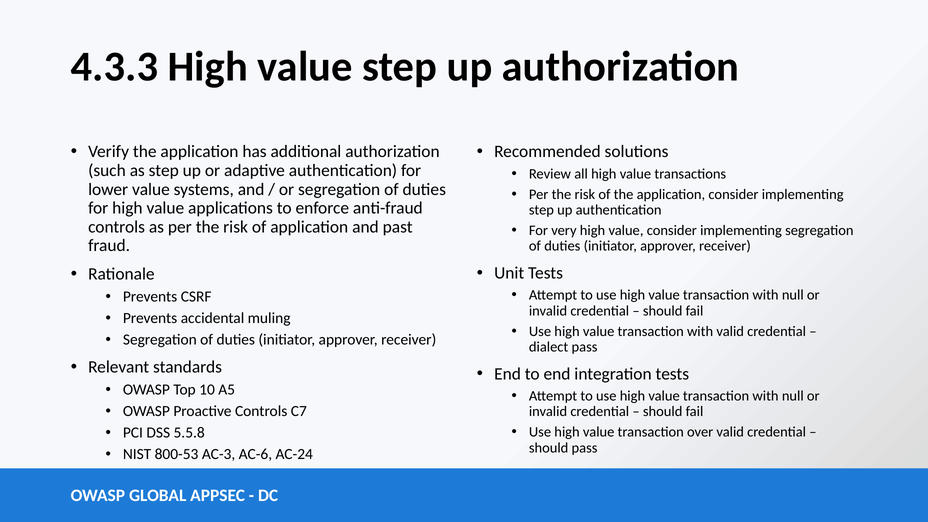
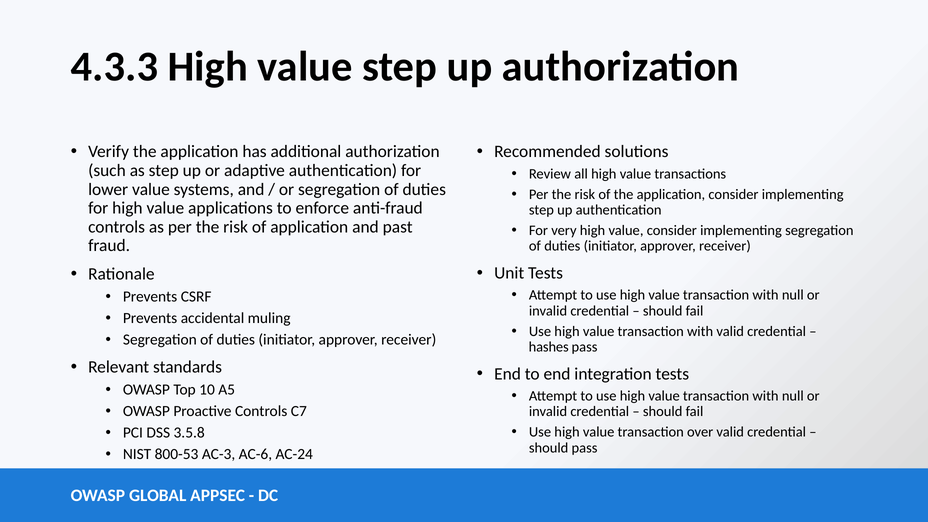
dialect: dialect -> hashes
5.5.8: 5.5.8 -> 3.5.8
